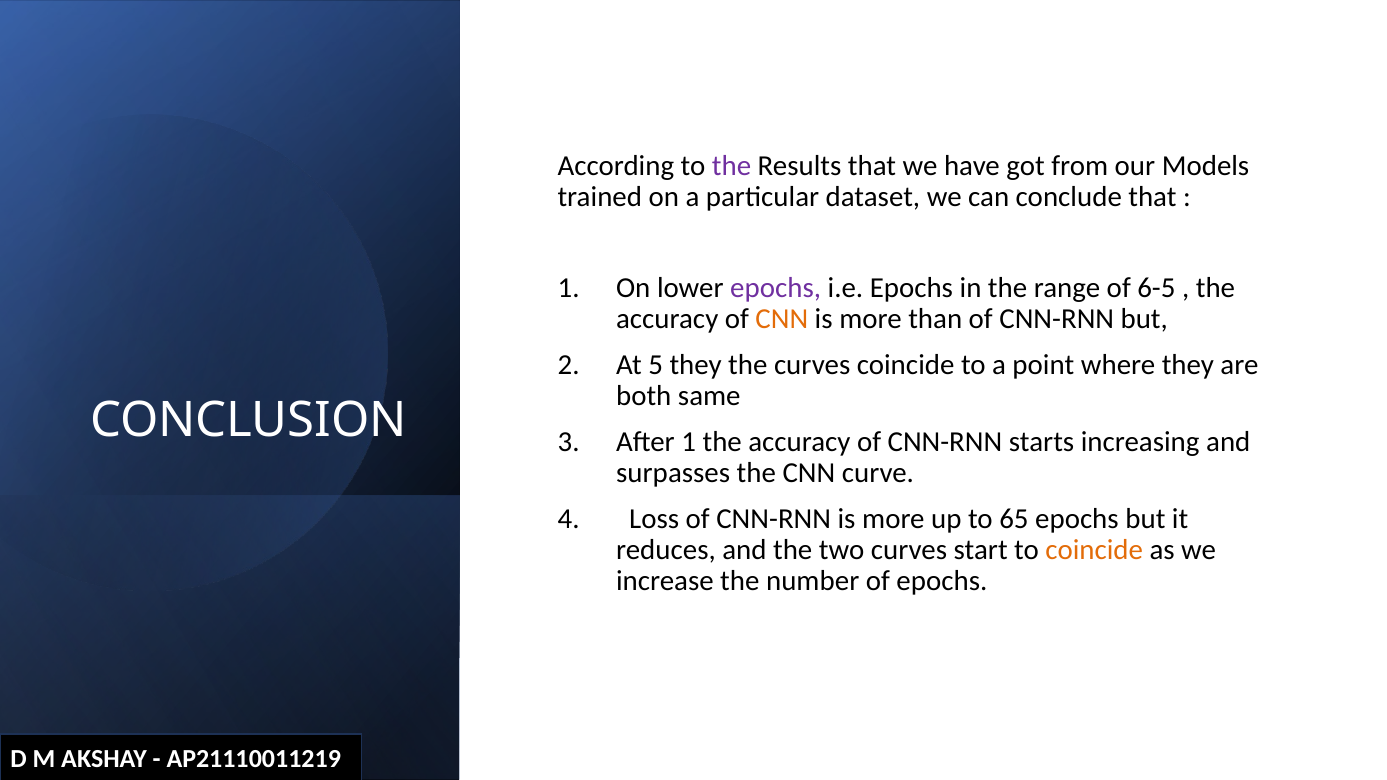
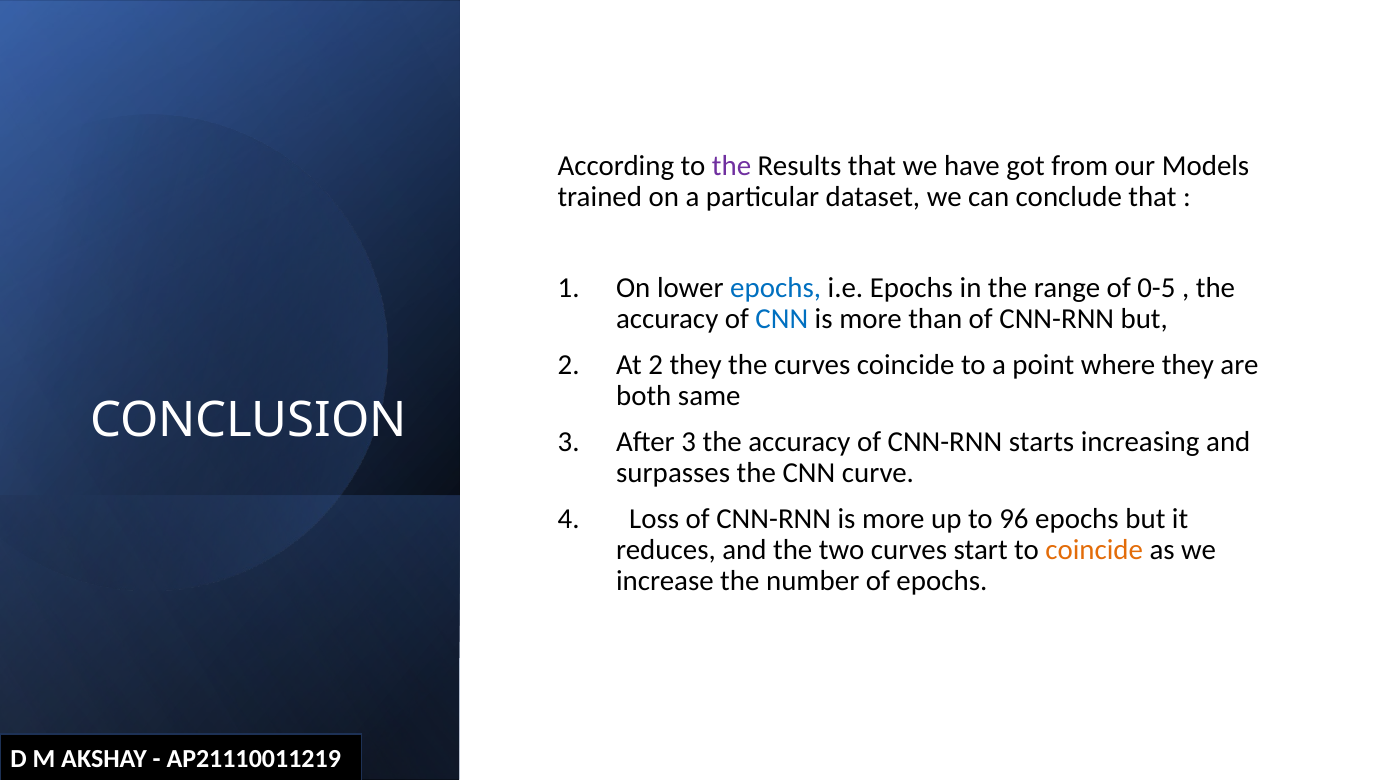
epochs at (776, 288) colour: purple -> blue
6-5: 6-5 -> 0-5
CNN at (782, 319) colour: orange -> blue
At 5: 5 -> 2
After 1: 1 -> 3
65: 65 -> 96
